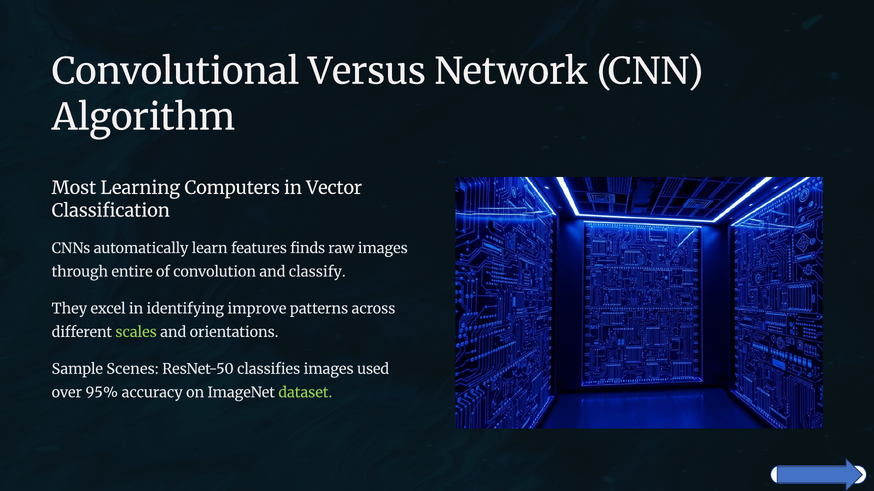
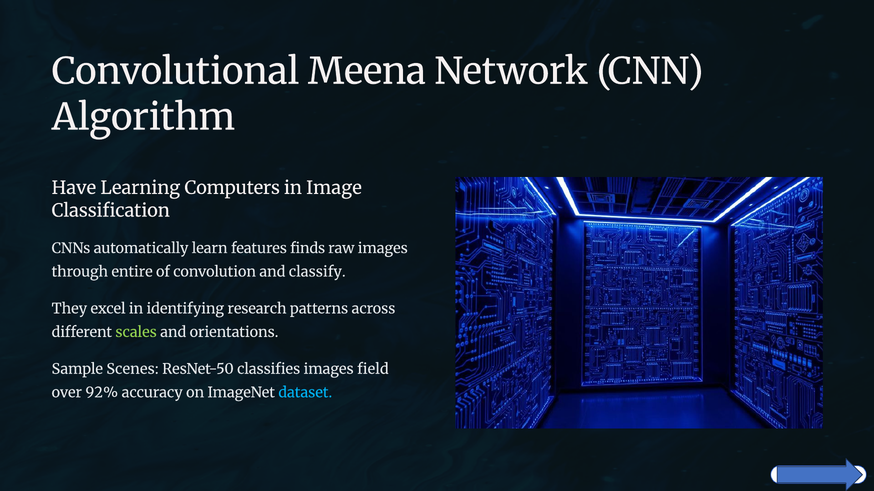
Versus: Versus -> Meena
Most: Most -> Have
Vector: Vector -> Image
improve: improve -> research
used: used -> field
95%: 95% -> 92%
dataset colour: light green -> light blue
